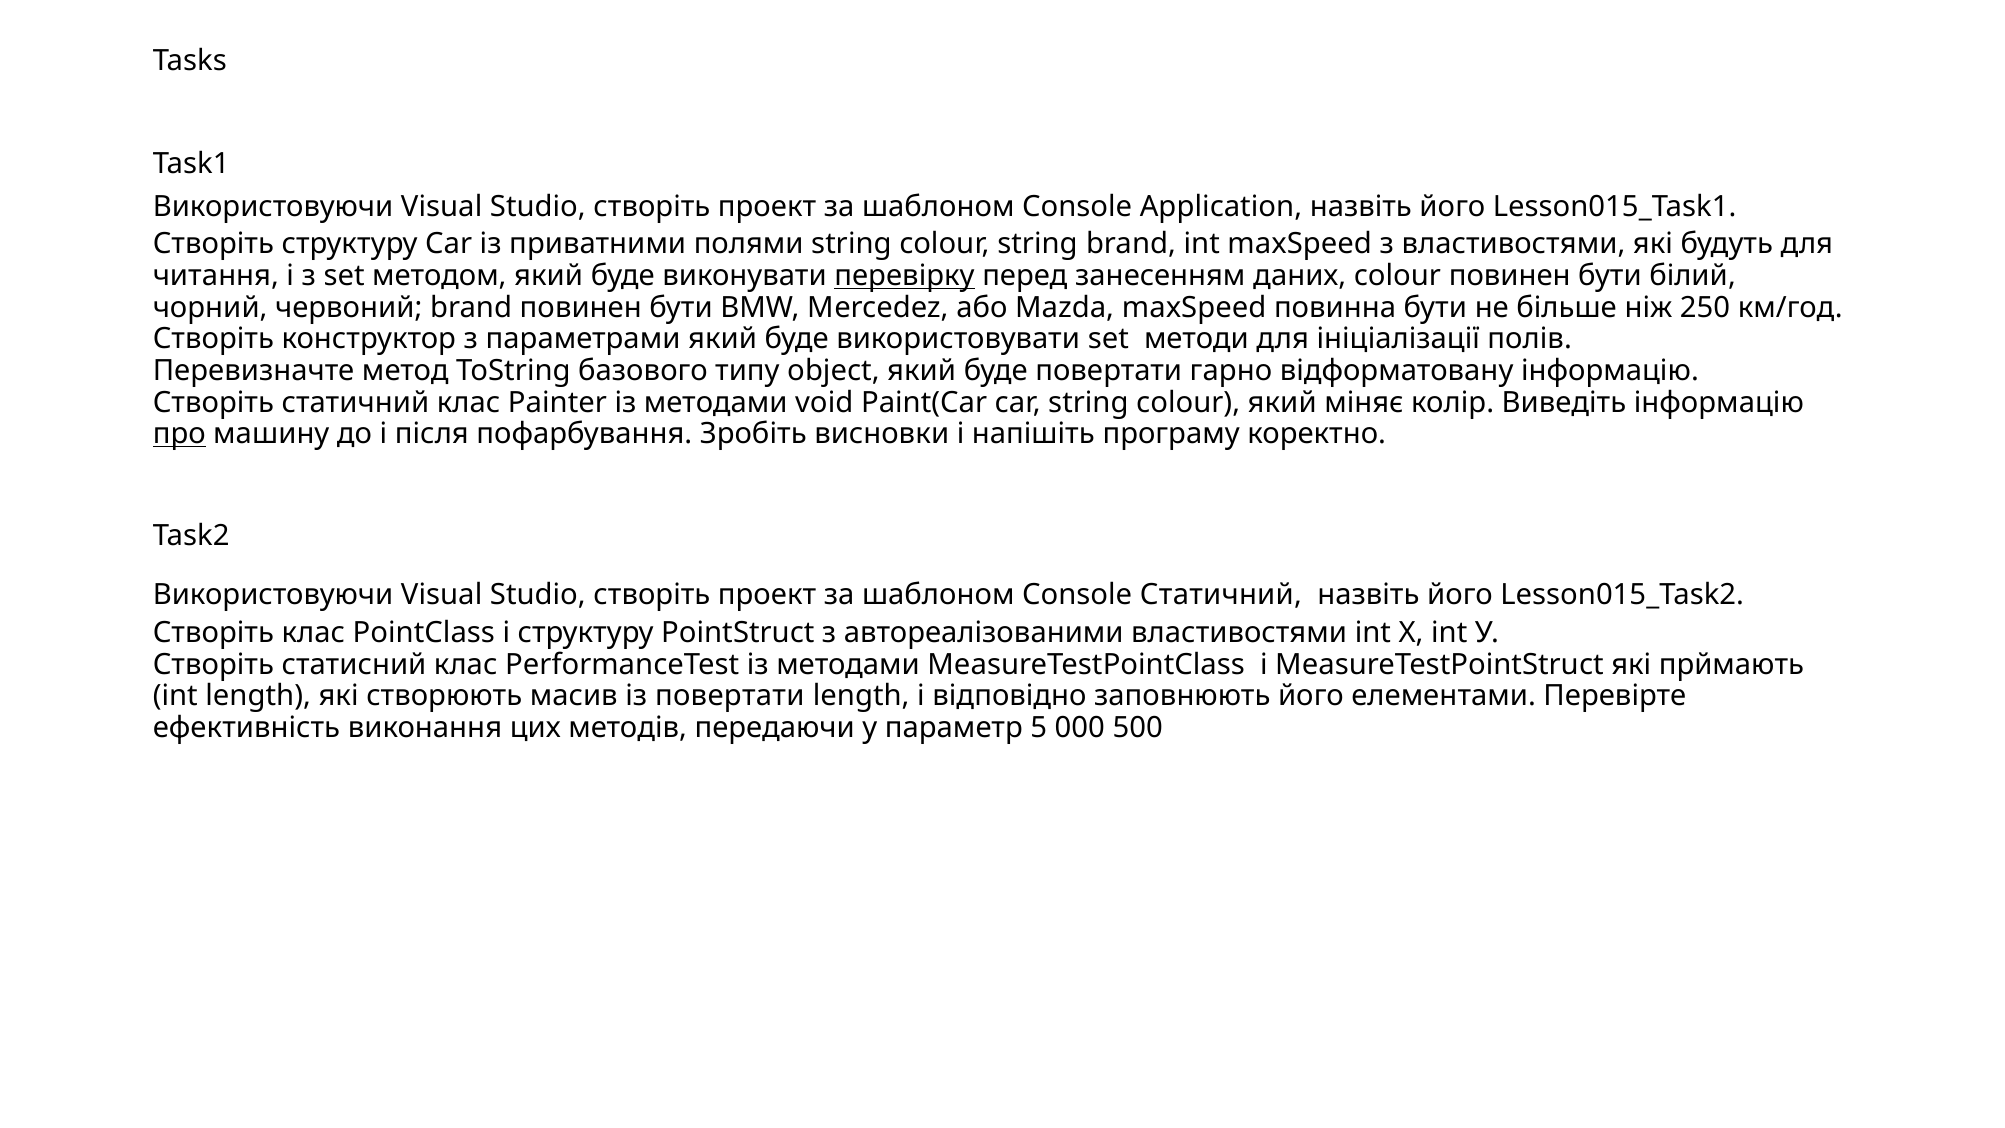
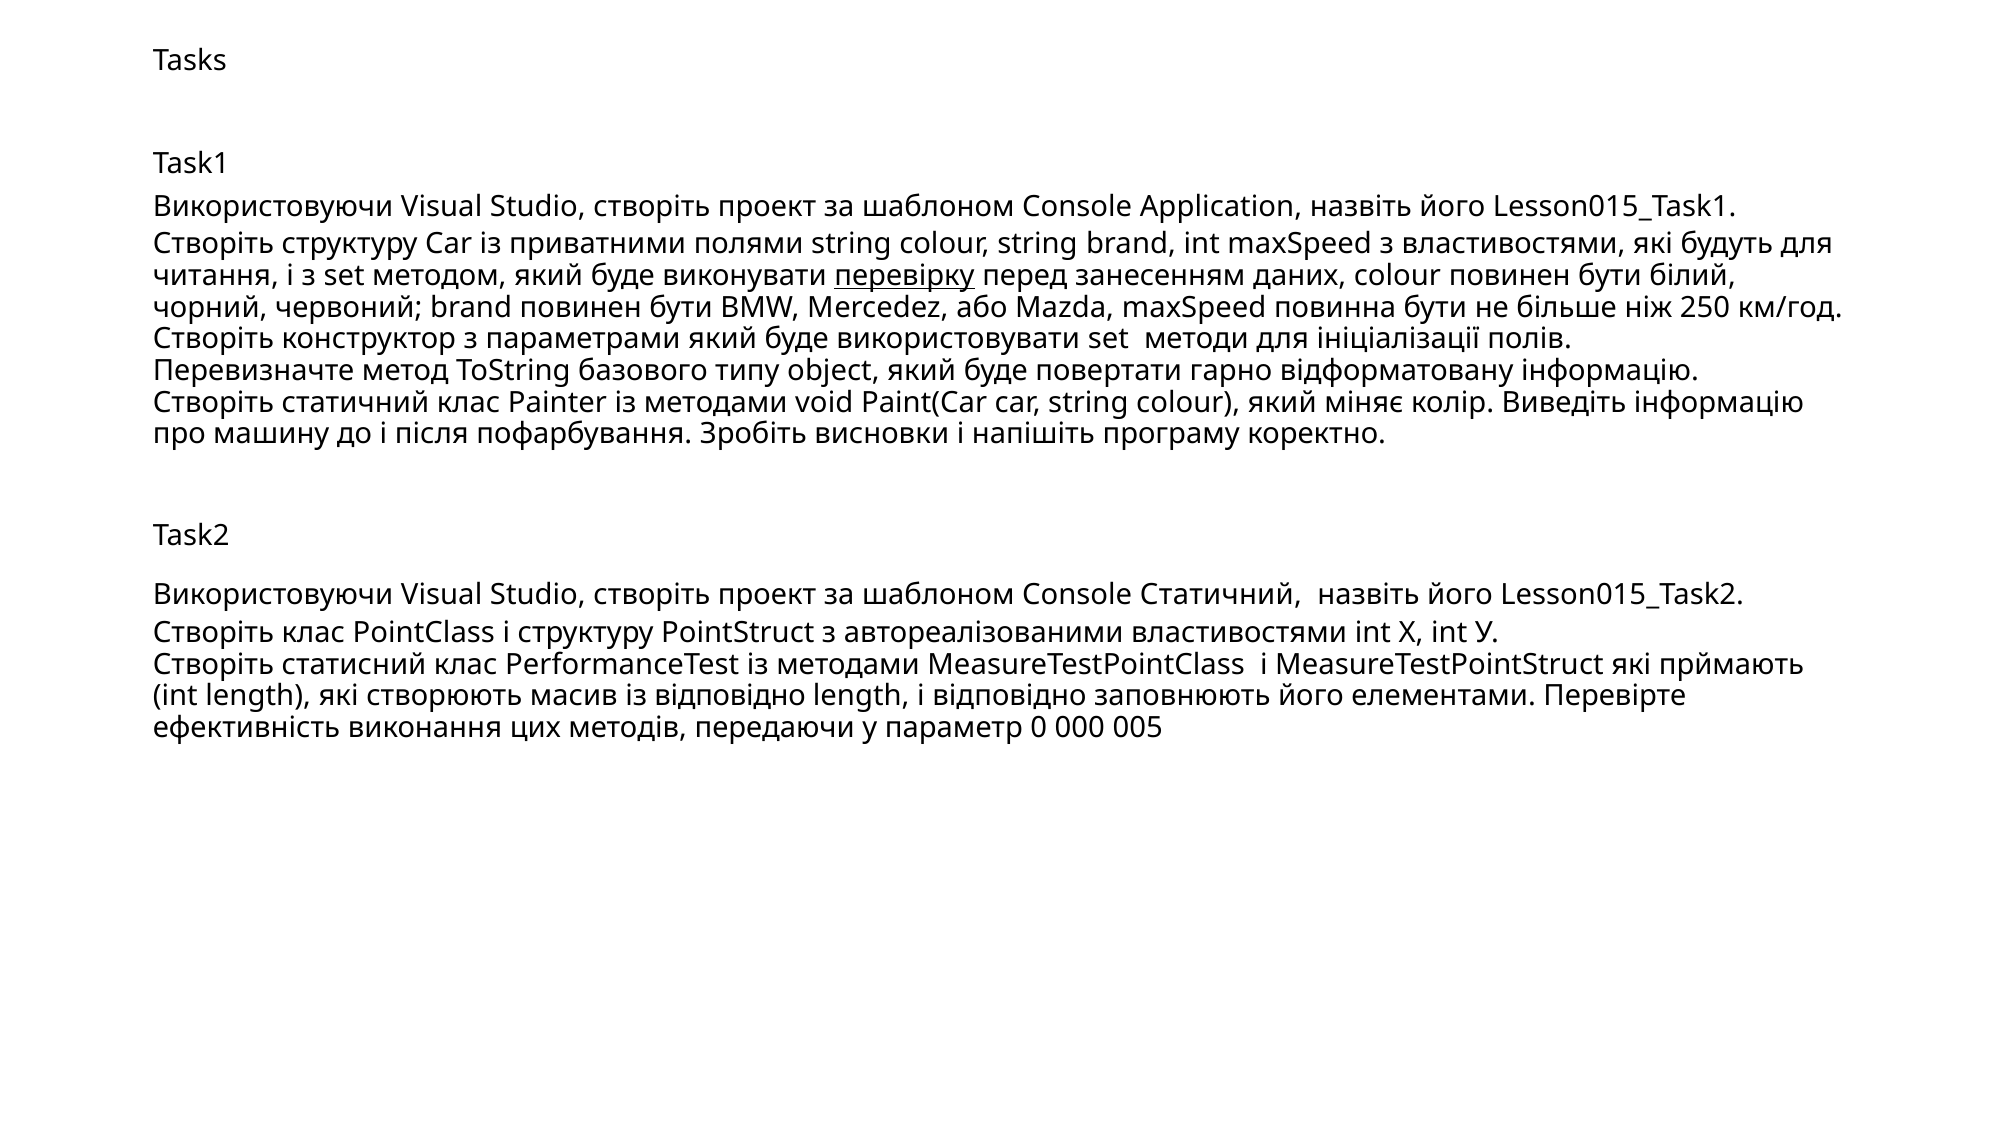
про underline: present -> none
із повертати: повертати -> відповідно
5: 5 -> 0
500: 500 -> 005
